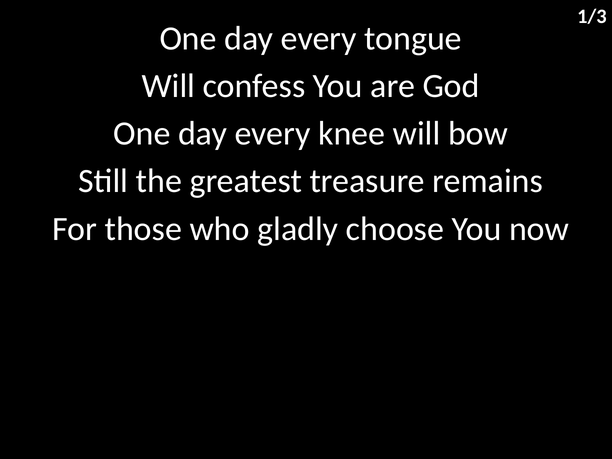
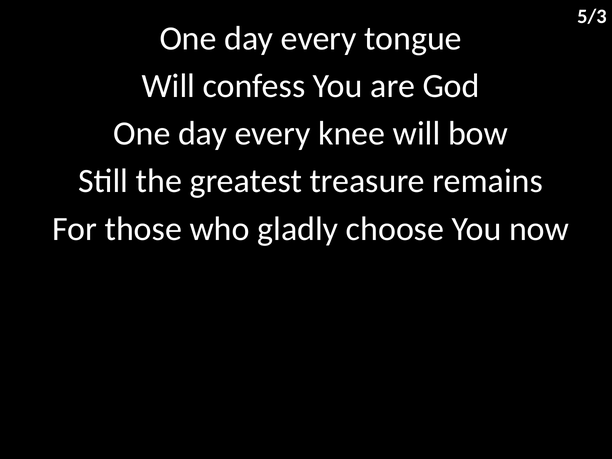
1/3: 1/3 -> 5/3
